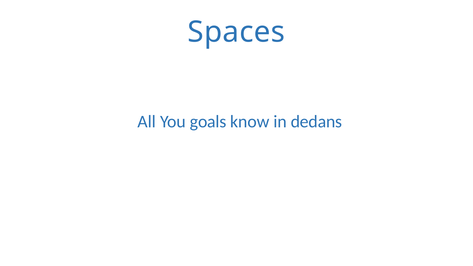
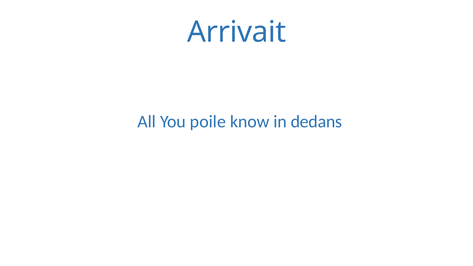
Spaces: Spaces -> Arrivait
goals: goals -> poile
